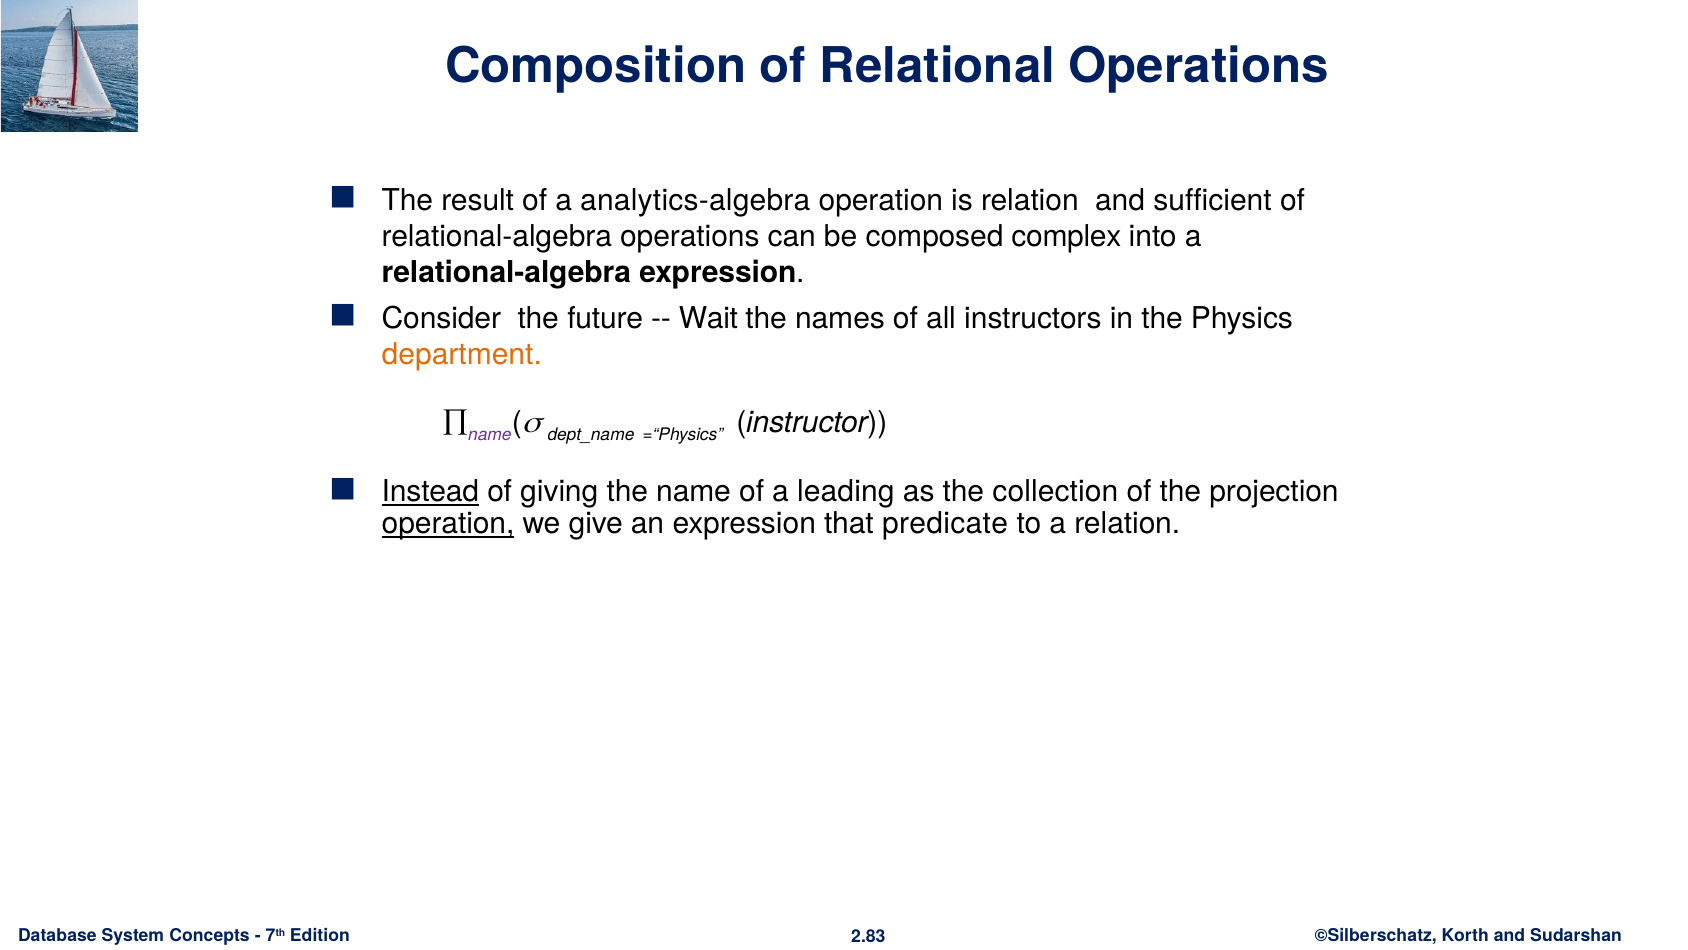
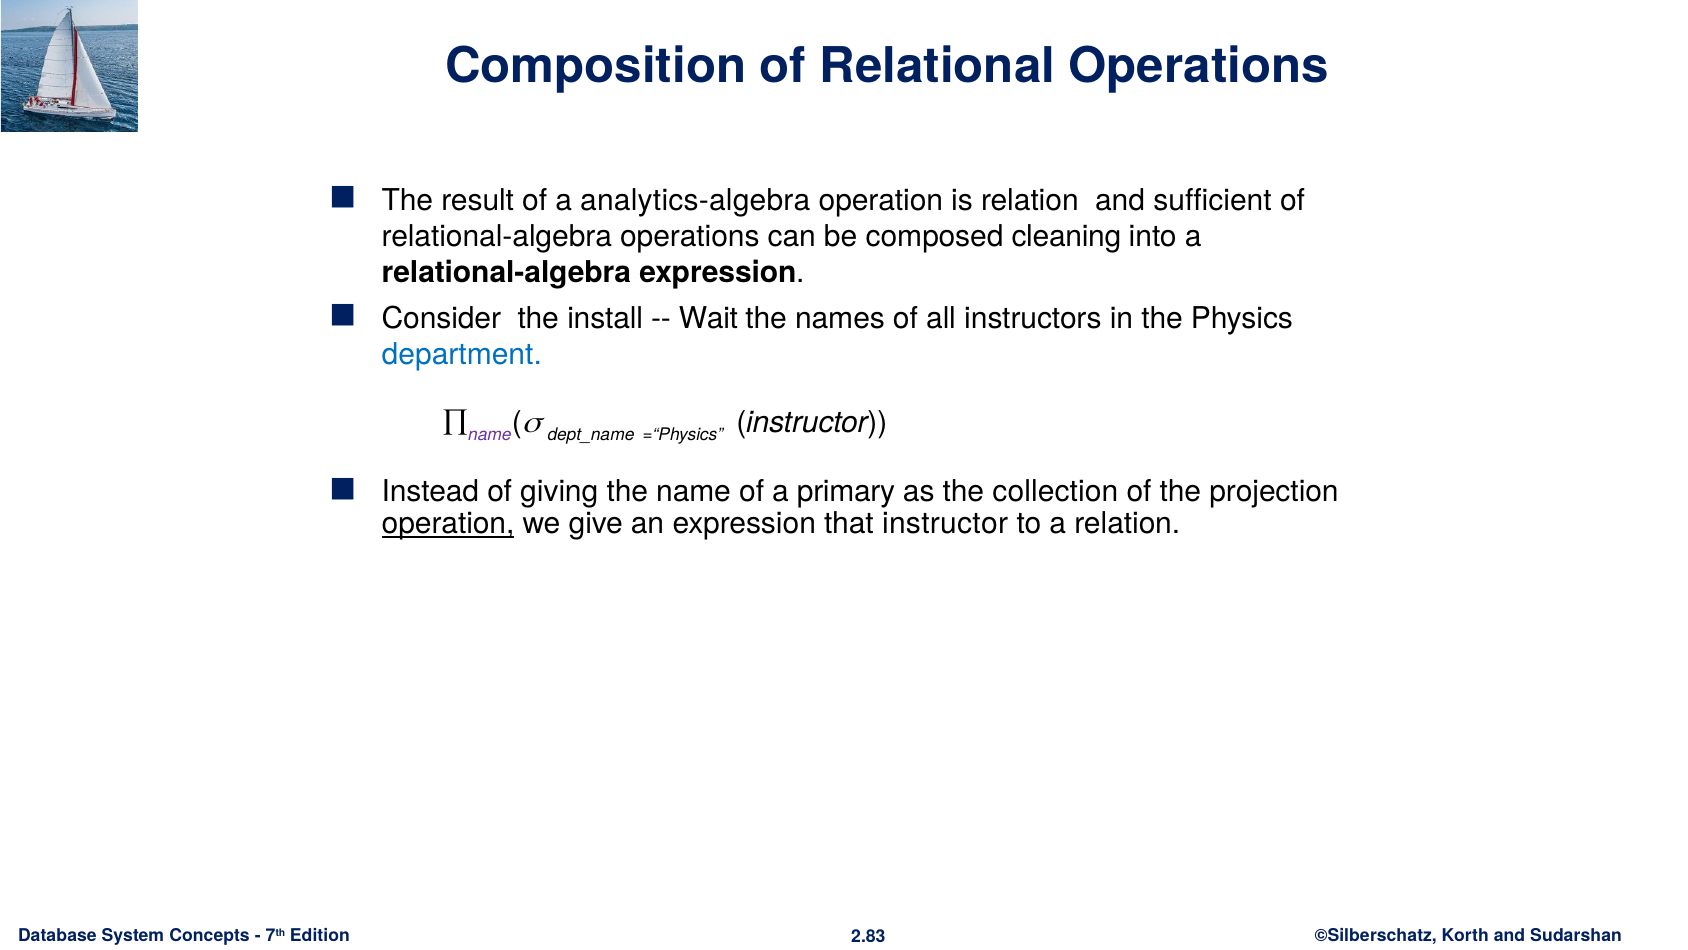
complex: complex -> cleaning
future: future -> install
department colour: orange -> blue
Instead underline: present -> none
leading: leading -> primary
that predicate: predicate -> instructor
